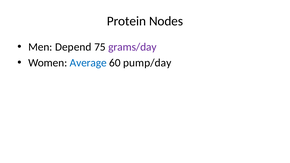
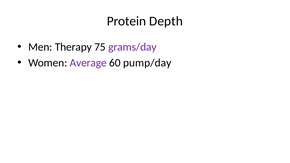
Nodes: Nodes -> Depth
Depend: Depend -> Therapy
Average colour: blue -> purple
